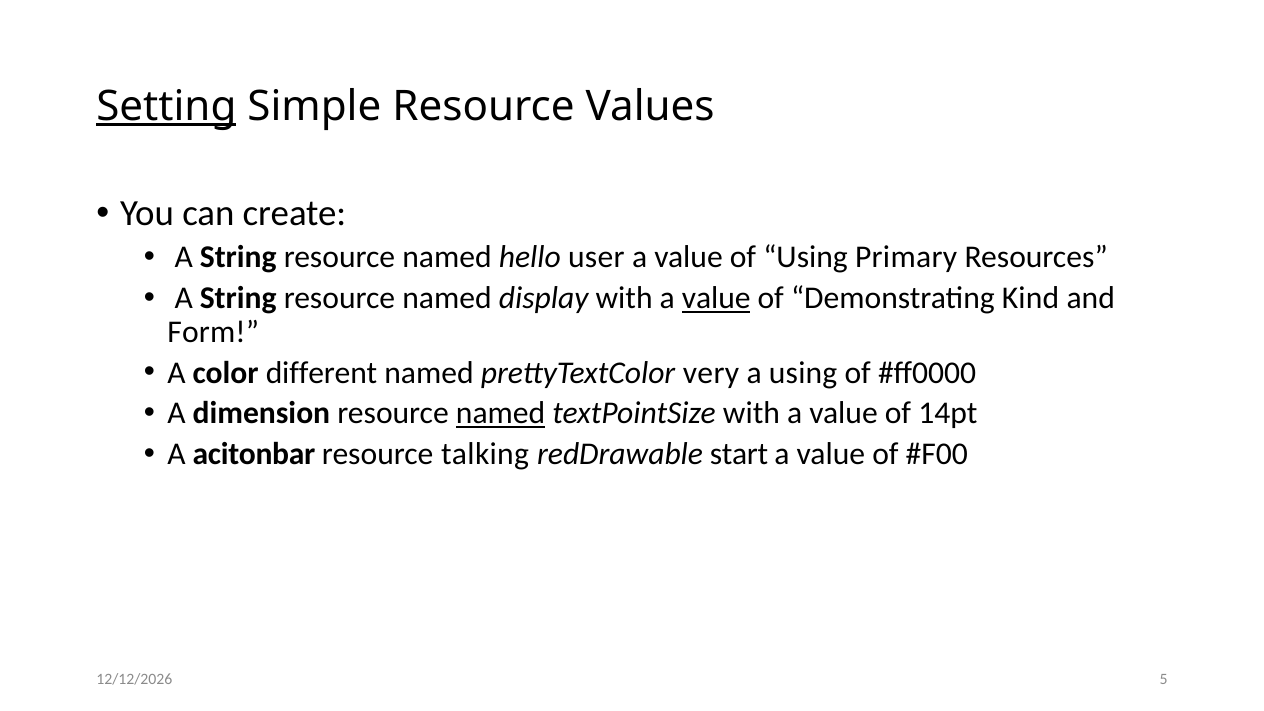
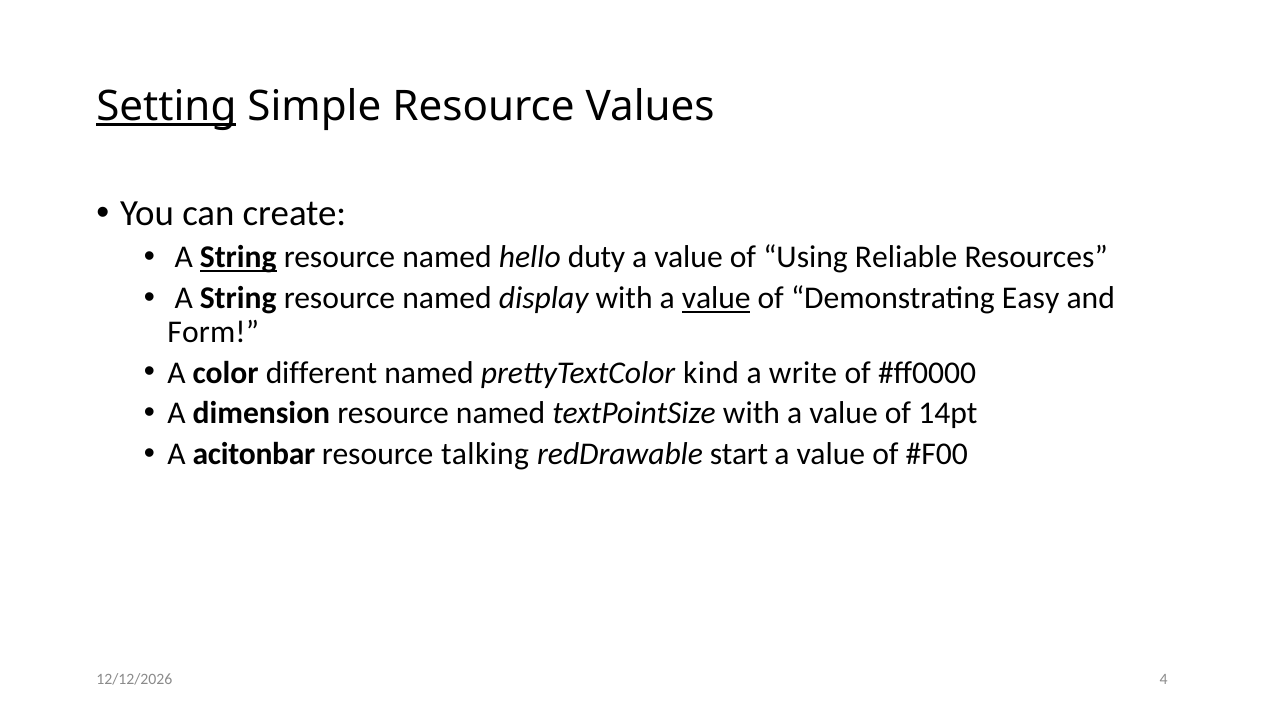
String at (238, 257) underline: none -> present
user: user -> duty
Primary: Primary -> Reliable
Kind: Kind -> Easy
very: very -> kind
a using: using -> write
named at (501, 413) underline: present -> none
5: 5 -> 4
